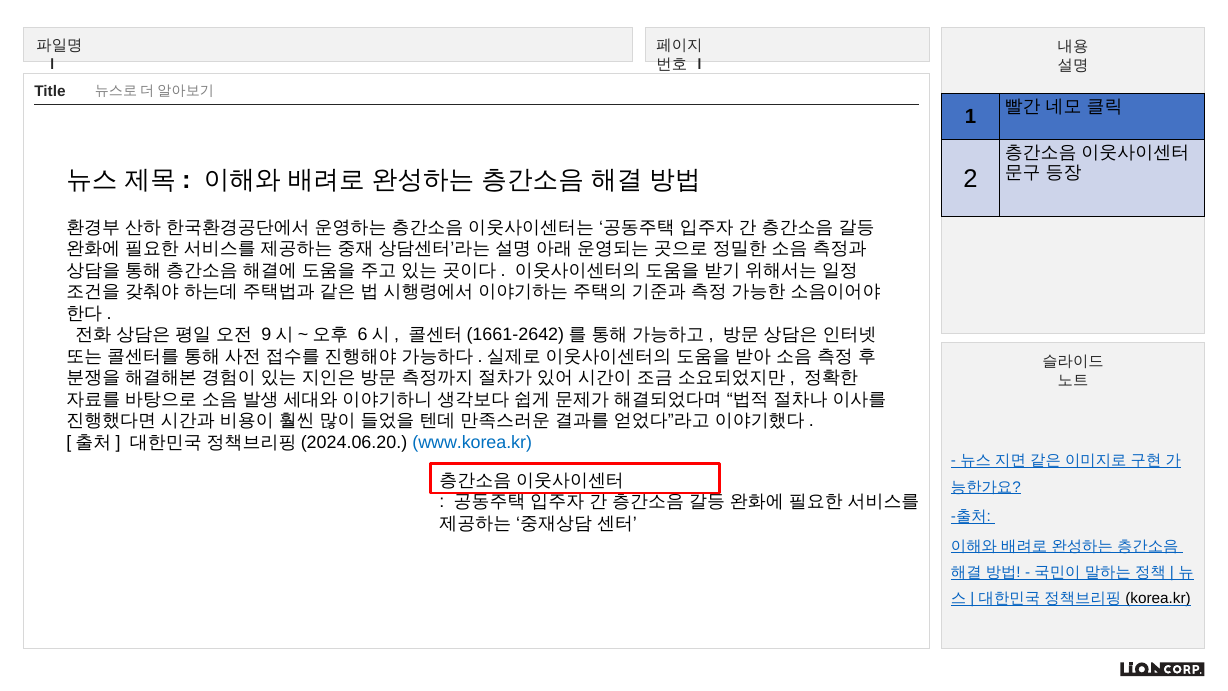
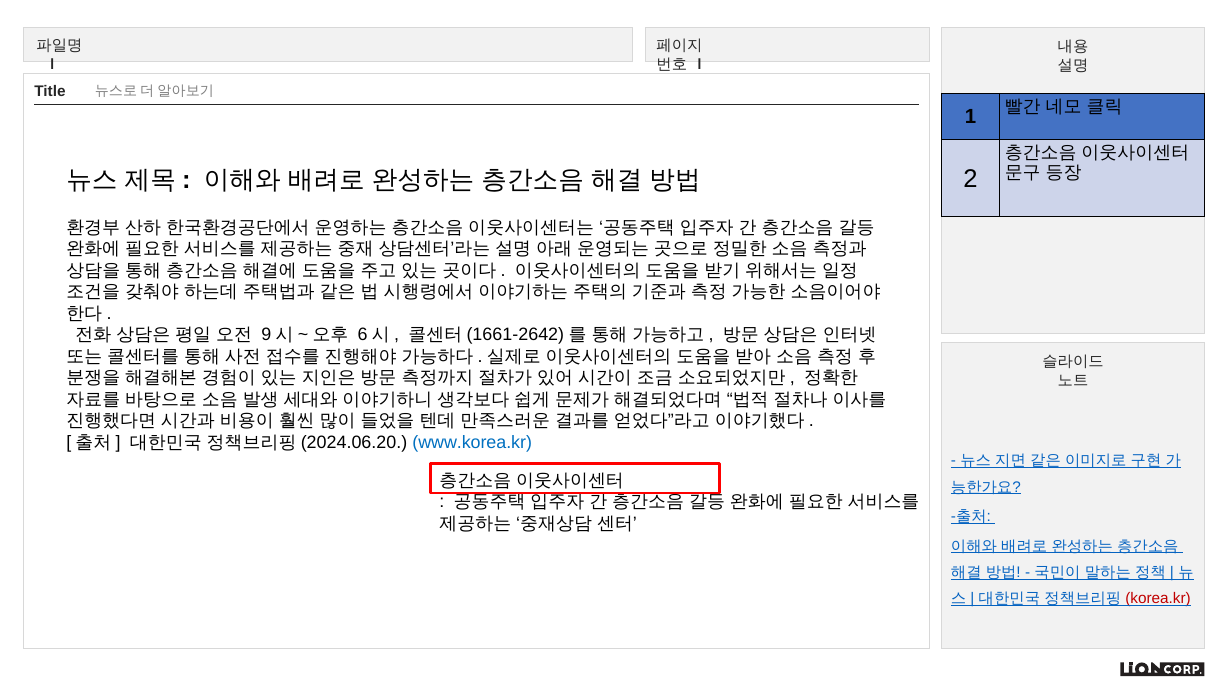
korea.kr colour: black -> red
